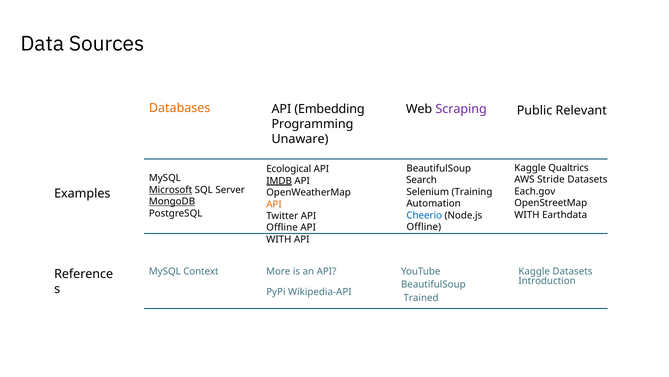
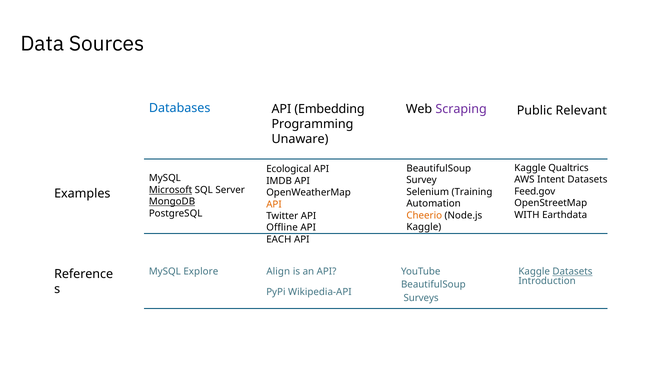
Databases colour: orange -> blue
Stride: Stride -> Intent
Search: Search -> Survey
IMDB underline: present -> none
Each.gov: Each.gov -> Feed.gov
Cheerio colour: blue -> orange
Offline at (424, 227): Offline -> Kaggle
WITH at (279, 239): WITH -> EACH
Context: Context -> Explore
More: More -> Align
Datasets at (572, 271) underline: none -> present
Trained: Trained -> Surveys
